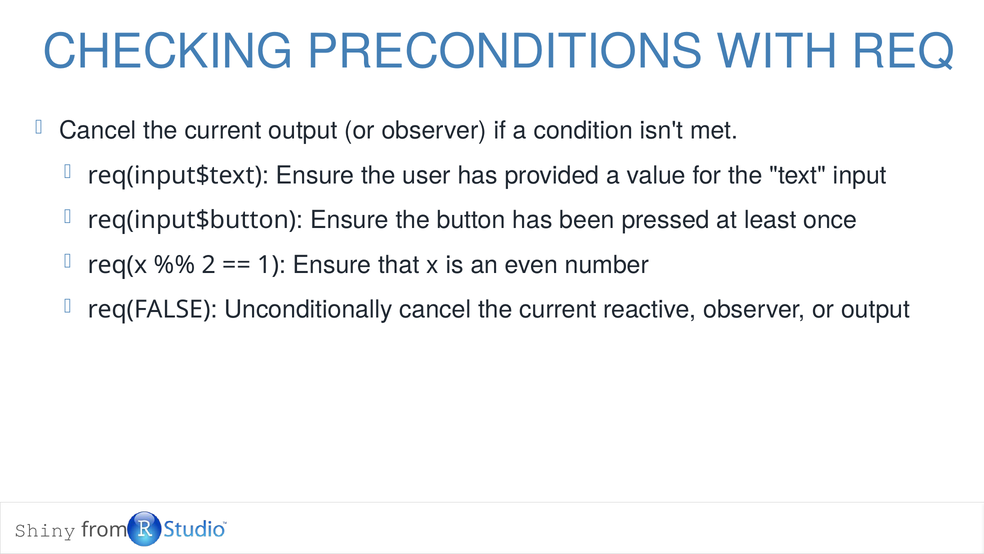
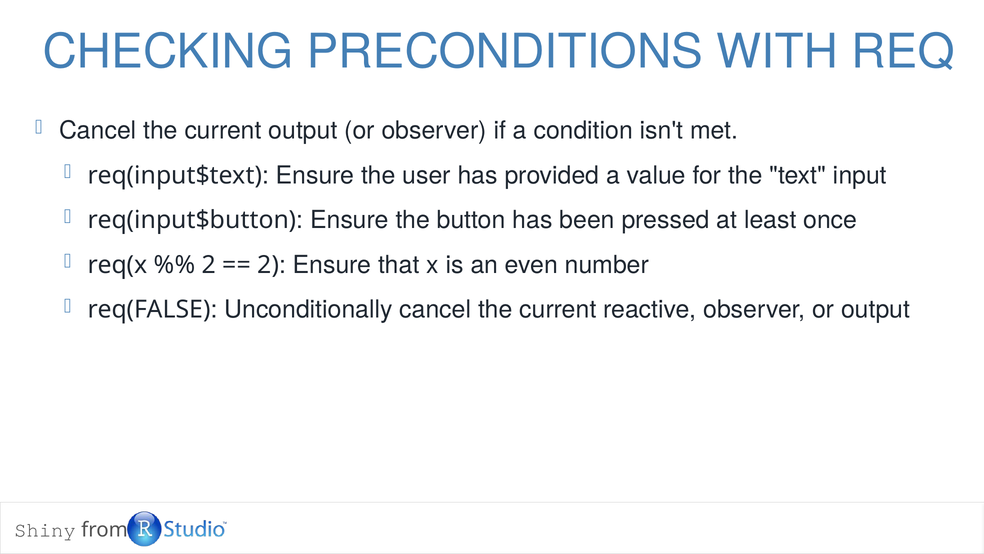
1 at (268, 265): 1 -> 2
